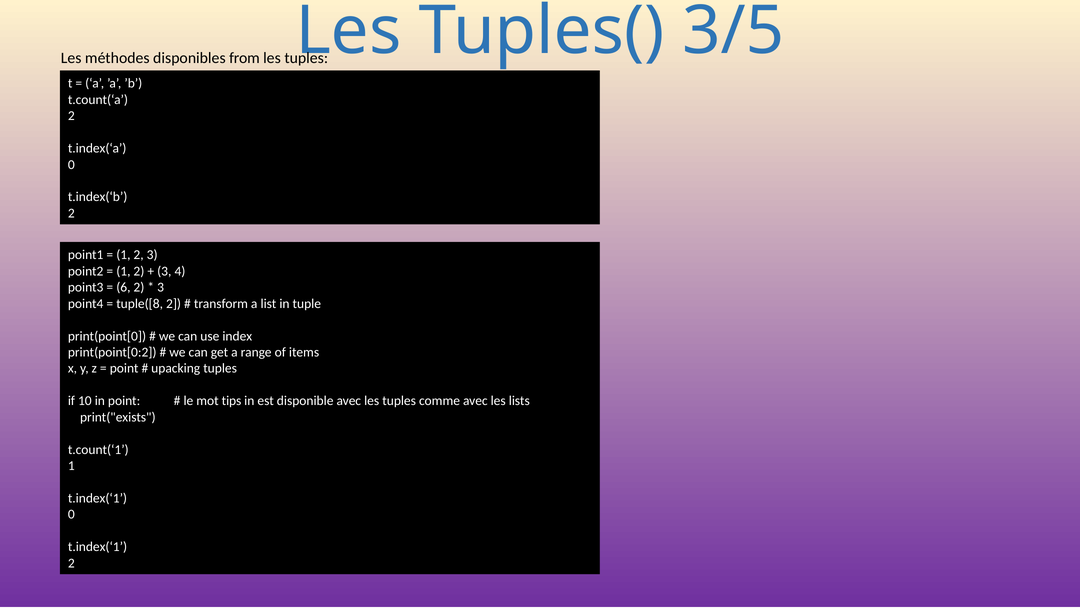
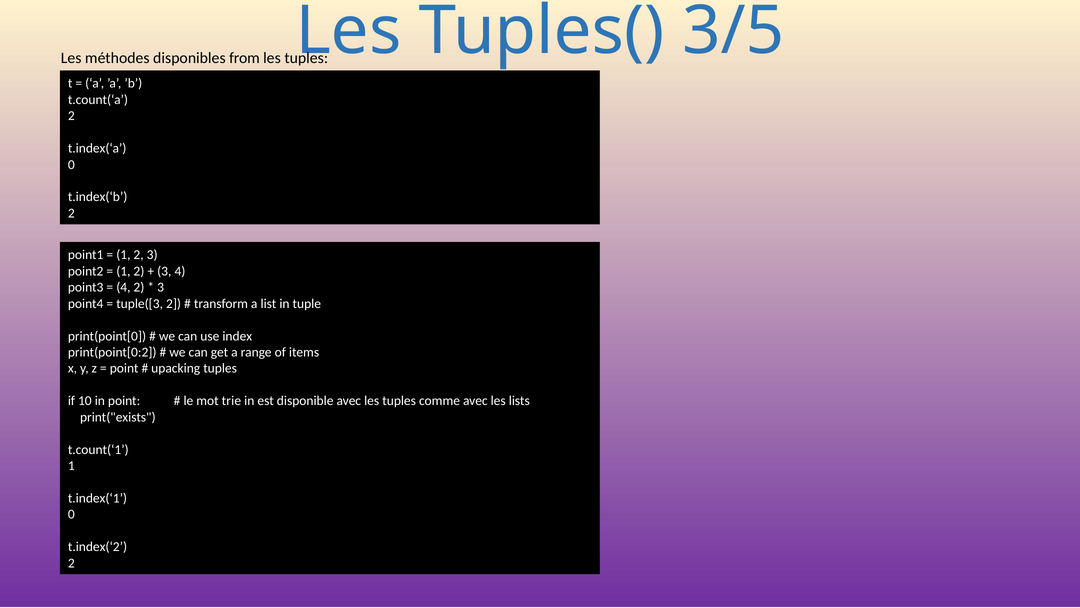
6 at (123, 287): 6 -> 4
tuple([8: tuple([8 -> tuple([3
tips: tips -> trie
t.index(‘1 at (97, 546): t.index(‘1 -> t.index(‘2
